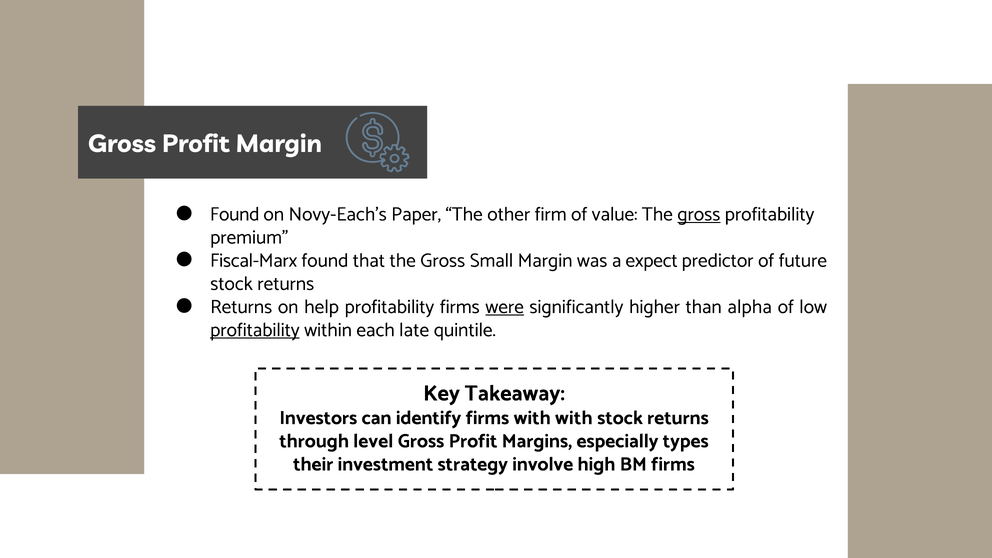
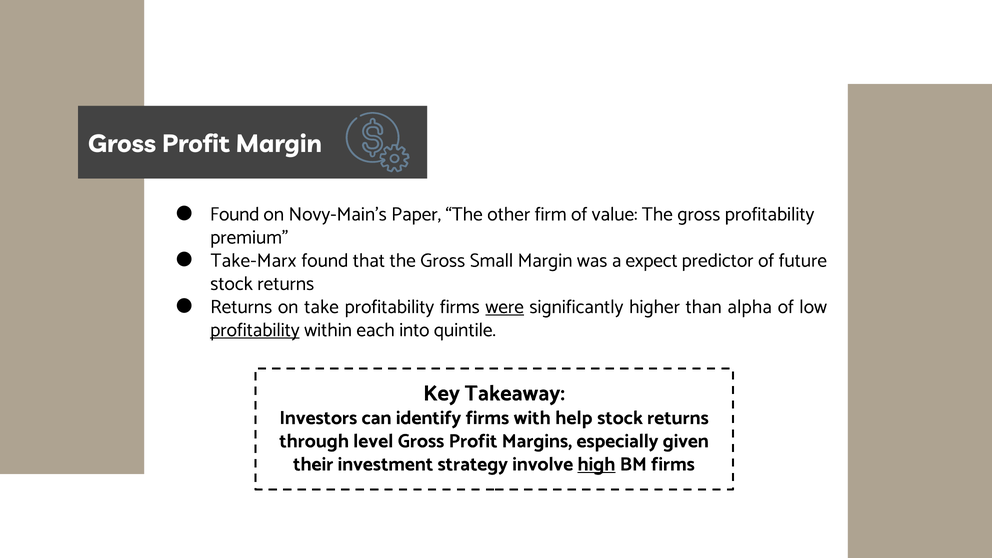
Novy-Each’s: Novy-Each’s -> Novy-Main’s
gross at (699, 214) underline: present -> none
Fiscal-Marx: Fiscal-Marx -> Take-Marx
help: help -> take
late: late -> into
with with: with -> help
types: types -> given
high underline: none -> present
